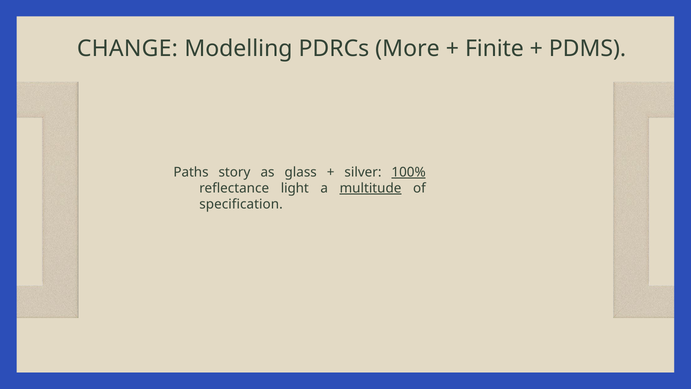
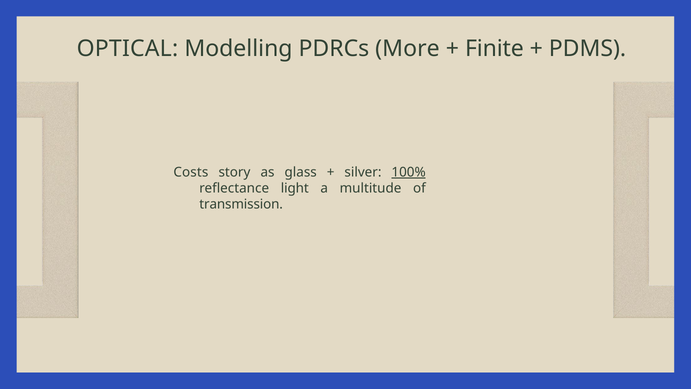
CHANGE: CHANGE -> OPTICAL
Paths: Paths -> Costs
multitude underline: present -> none
specification: specification -> transmission
